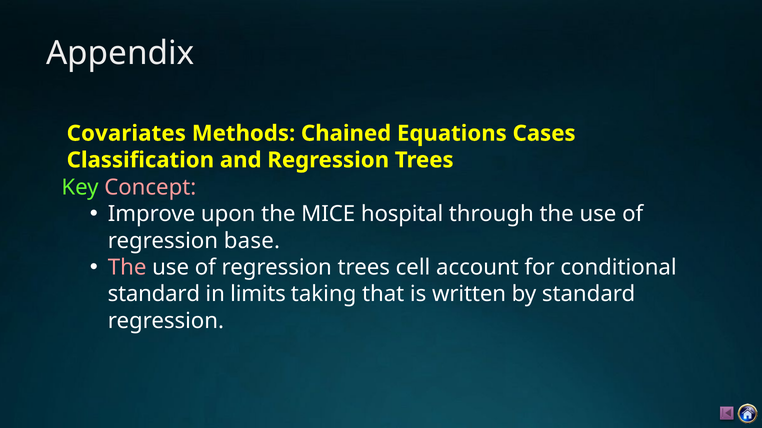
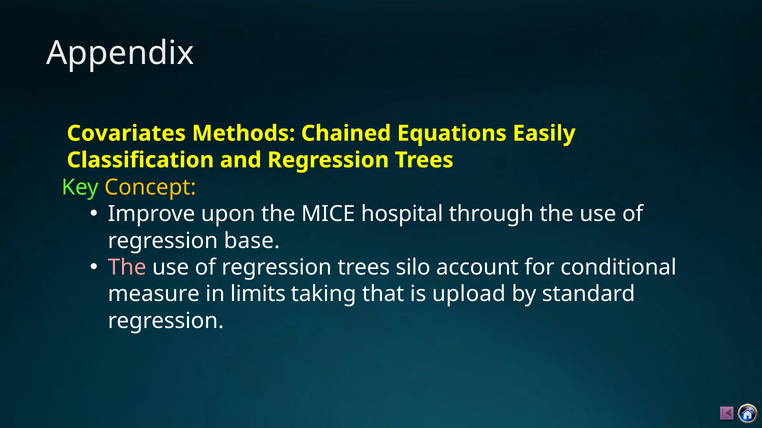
Cases: Cases -> Easily
Concept colour: pink -> yellow
cell: cell -> silo
standard at (154, 294): standard -> measure
written: written -> upload
